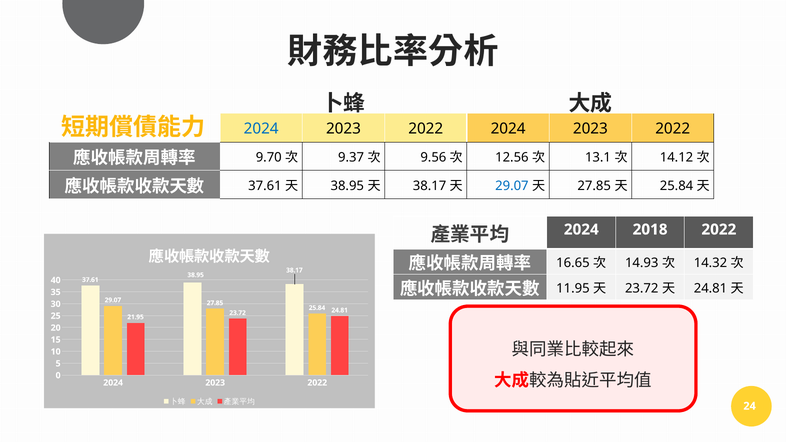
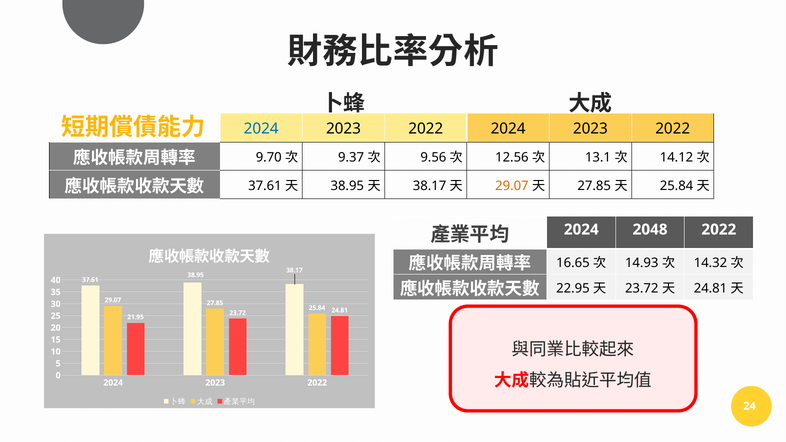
29.07 at (512, 186) colour: blue -> orange
2018: 2018 -> 2048
11.95: 11.95 -> 22.95
